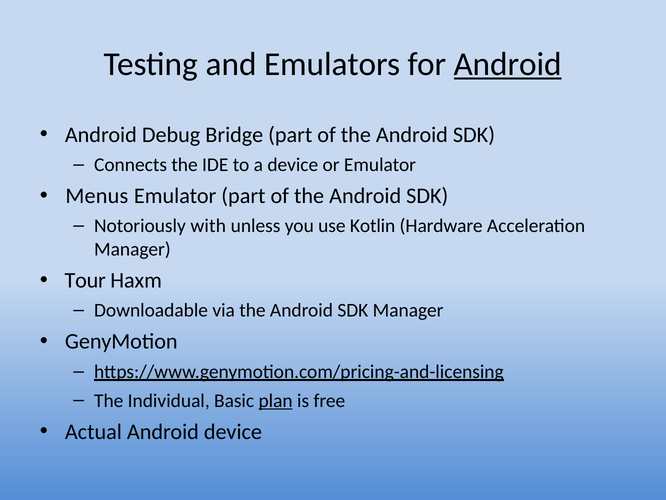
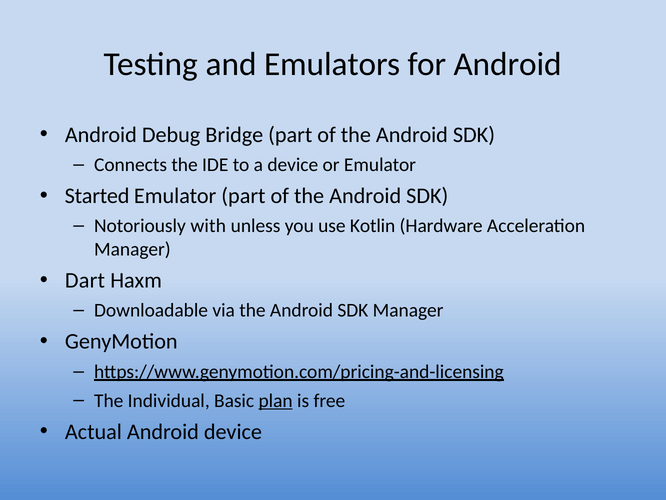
Android at (508, 64) underline: present -> none
Menus: Menus -> Started
Tour: Tour -> Dart
